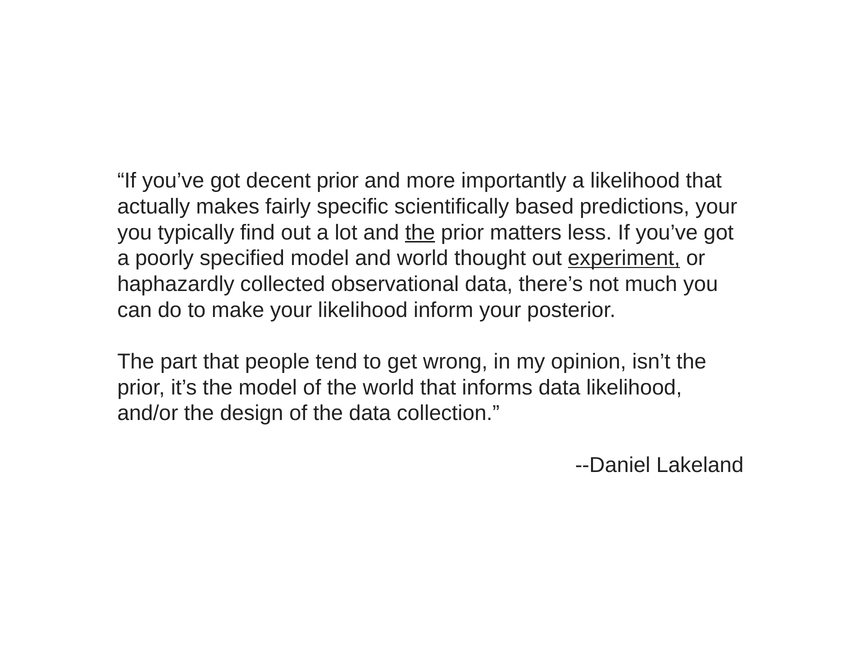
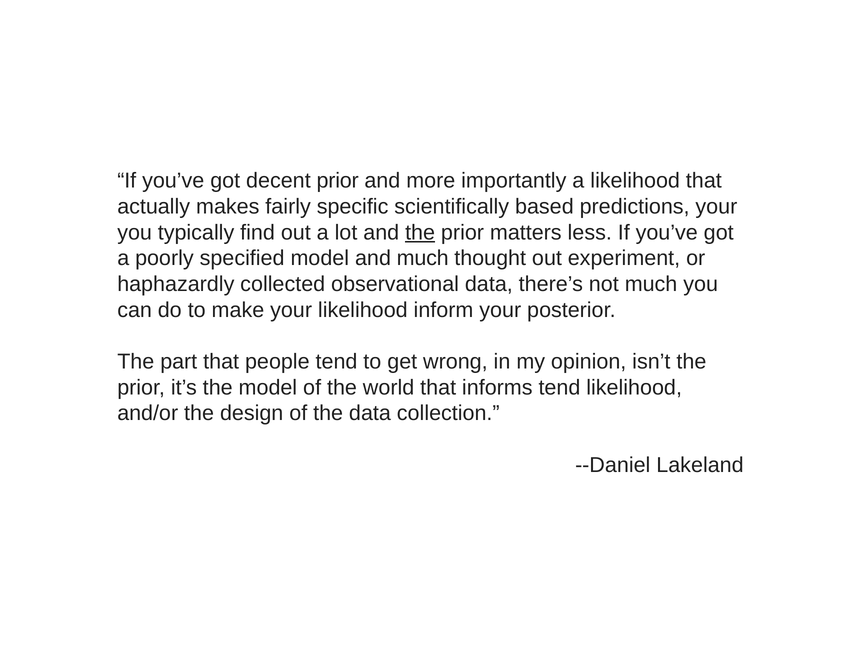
and world: world -> much
experiment underline: present -> none
informs data: data -> tend
